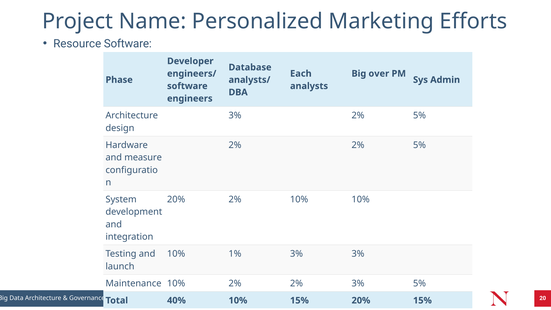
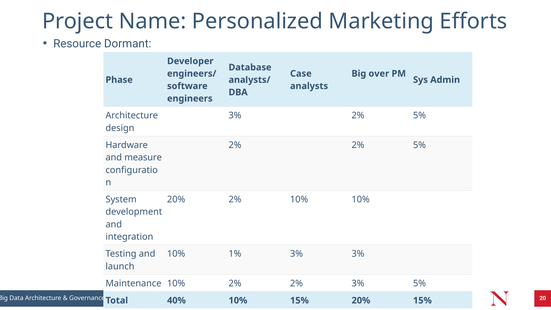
Resource Software: Software -> Dormant
Each: Each -> Case
